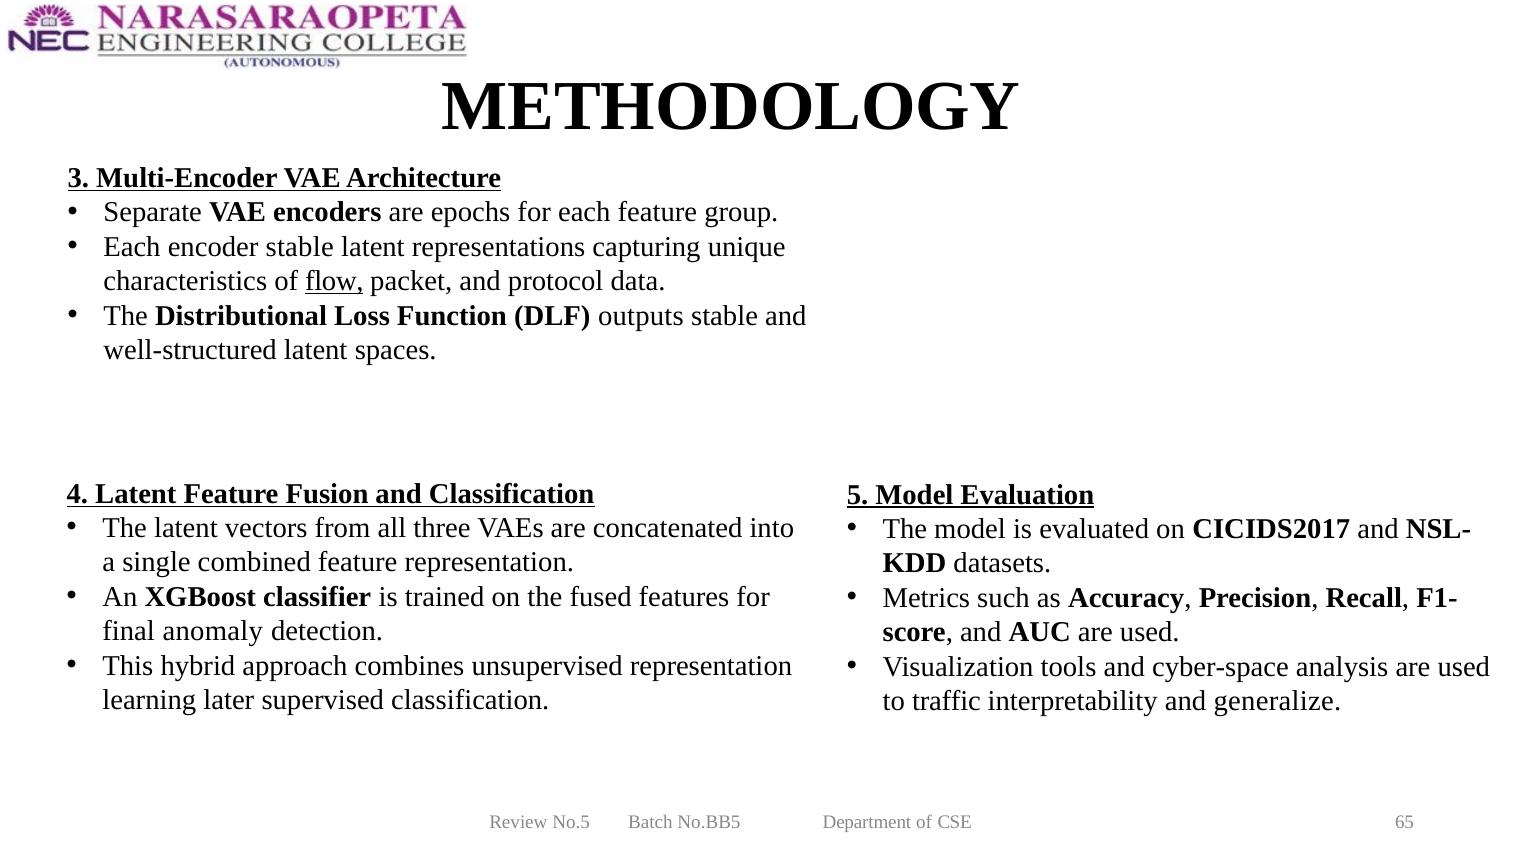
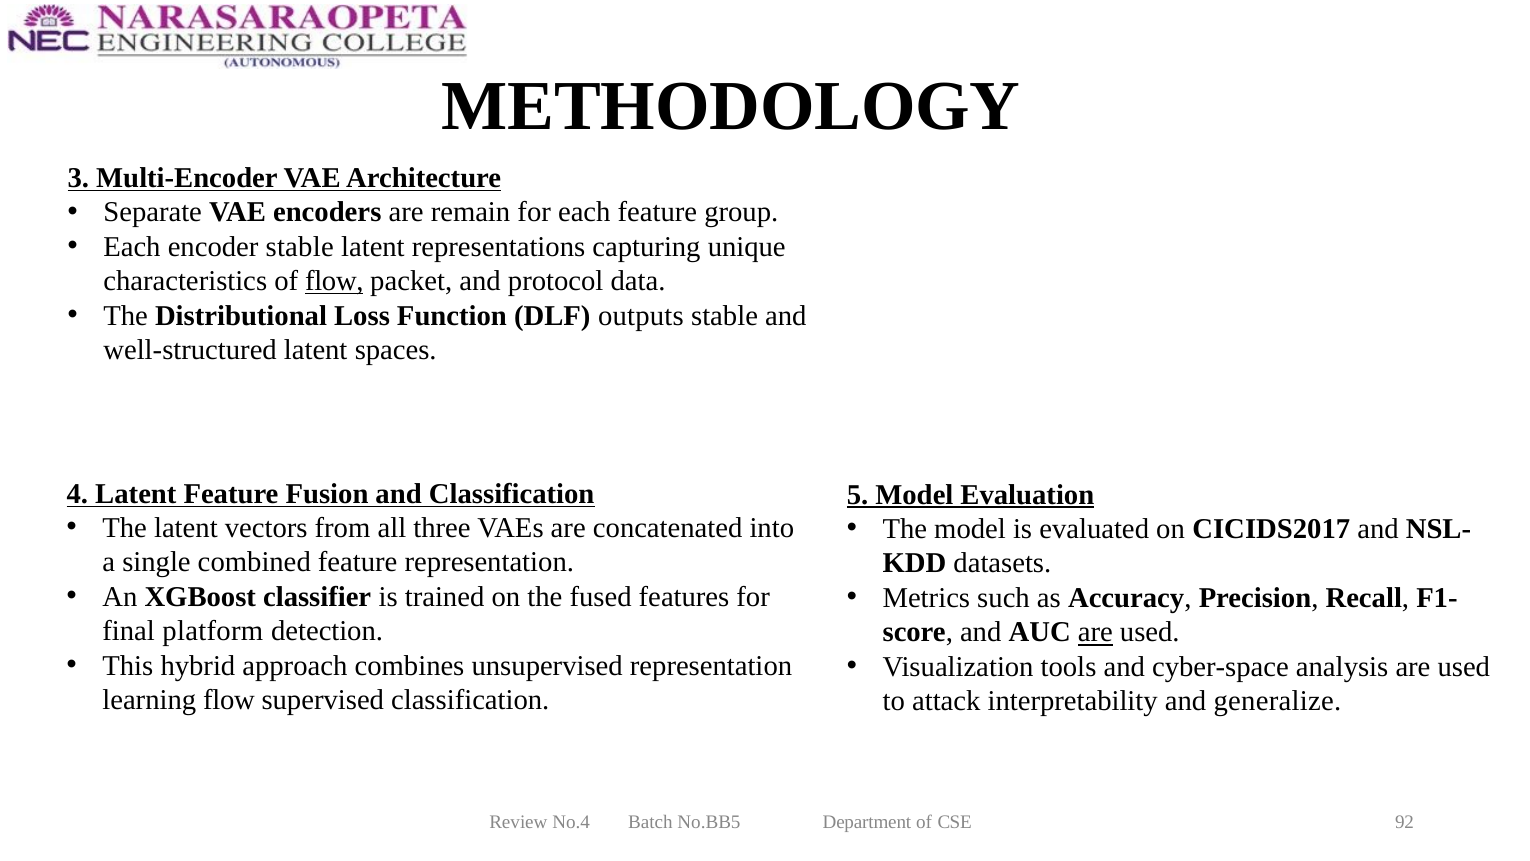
epochs: epochs -> remain
anomaly: anomaly -> platform
are at (1095, 632) underline: none -> present
learning later: later -> flow
traffic: traffic -> attack
No.5: No.5 -> No.4
65: 65 -> 92
